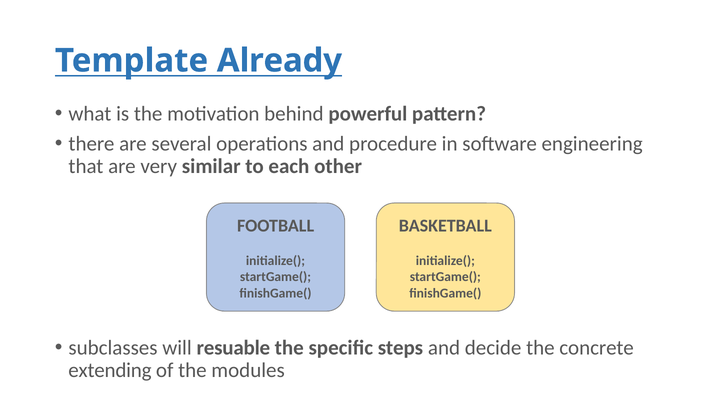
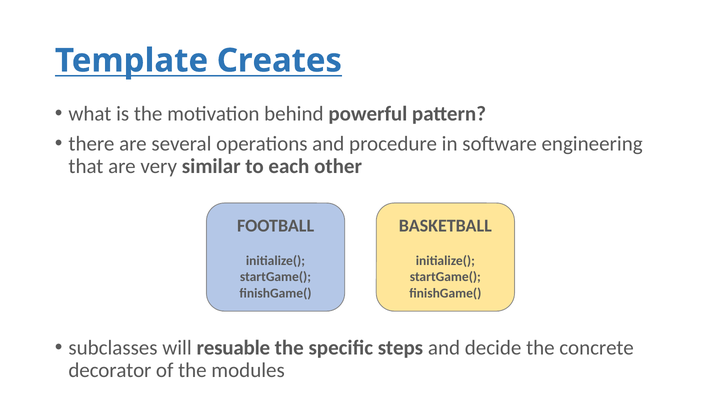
Already: Already -> Creates
extending: extending -> decorator
